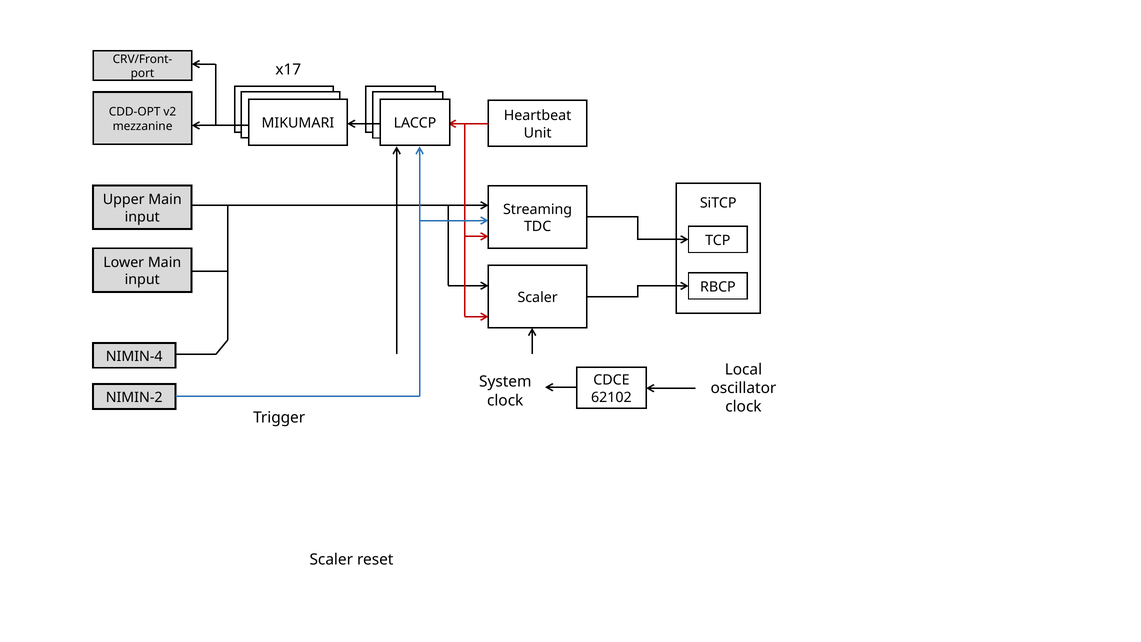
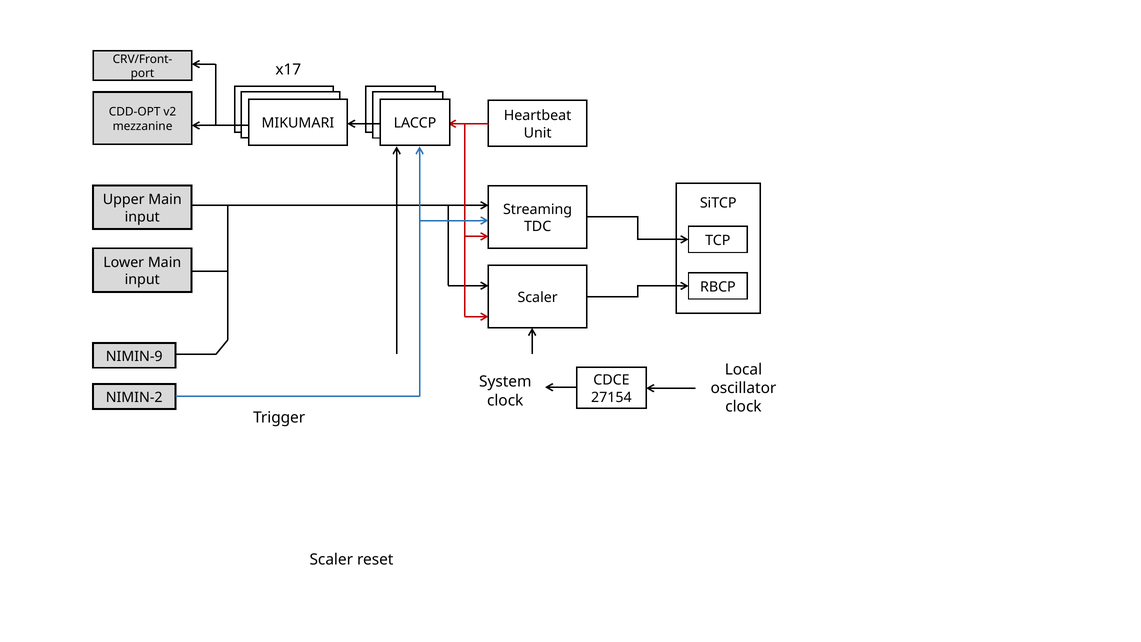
NIMIN-4: NIMIN-4 -> NIMIN-9
62102: 62102 -> 27154
